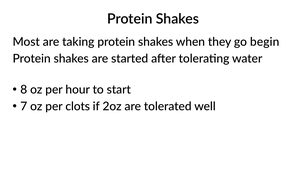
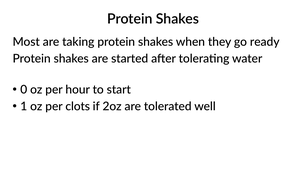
begin: begin -> ready
8: 8 -> 0
7: 7 -> 1
